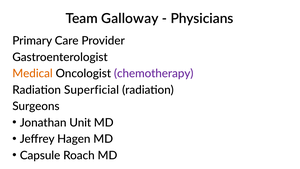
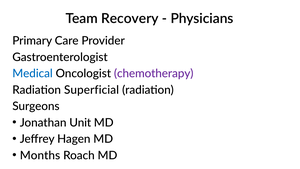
Galloway: Galloway -> Recovery
Medical colour: orange -> blue
Capsule: Capsule -> Months
